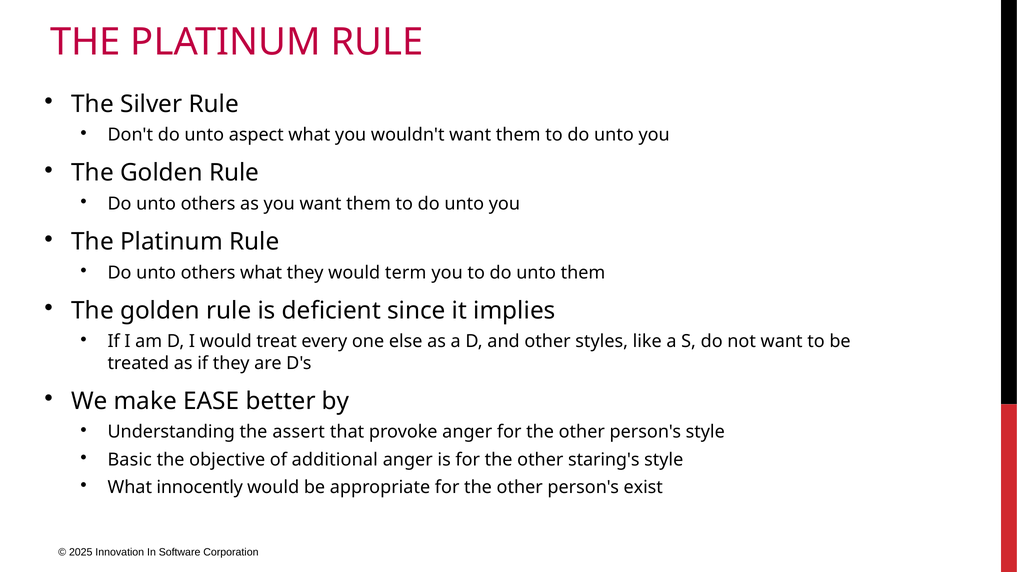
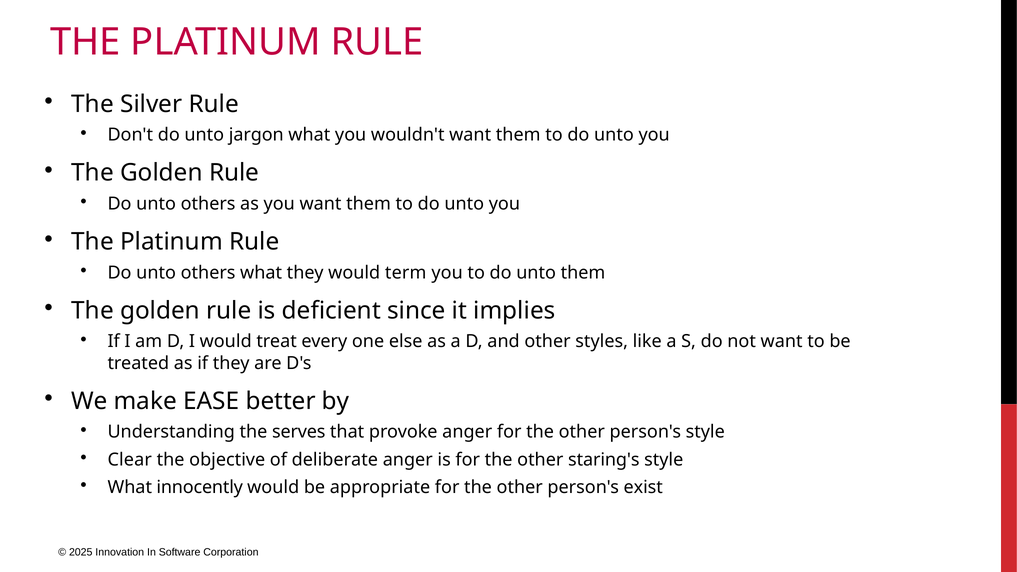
aspect: aspect -> jargon
assert: assert -> serves
Basic: Basic -> Clear
additional: additional -> deliberate
